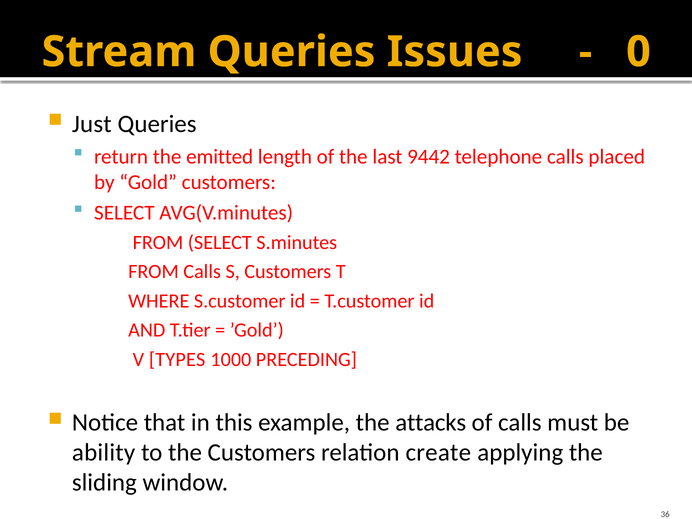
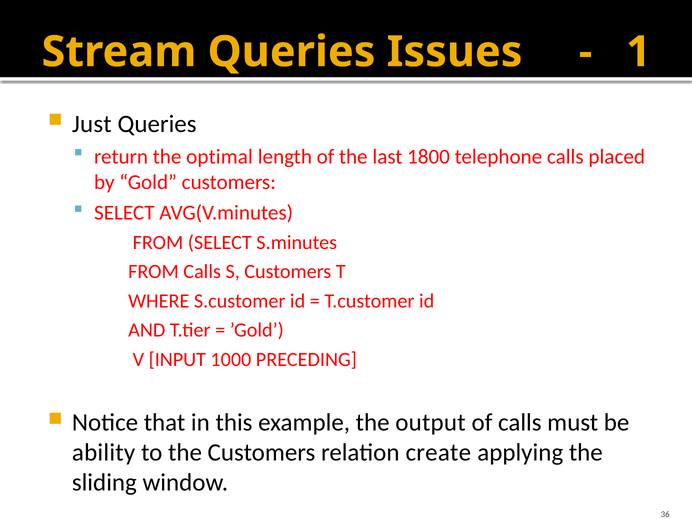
0: 0 -> 1
emitted: emitted -> optimal
9442: 9442 -> 1800
TYPES: TYPES -> INPUT
attacks: attacks -> output
